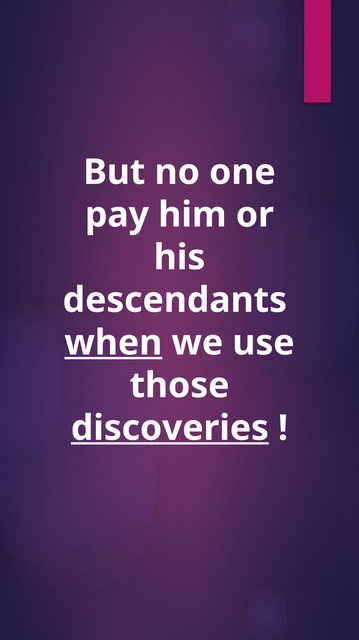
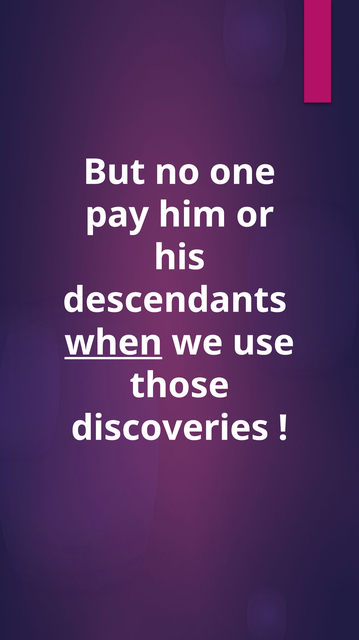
discoveries underline: present -> none
